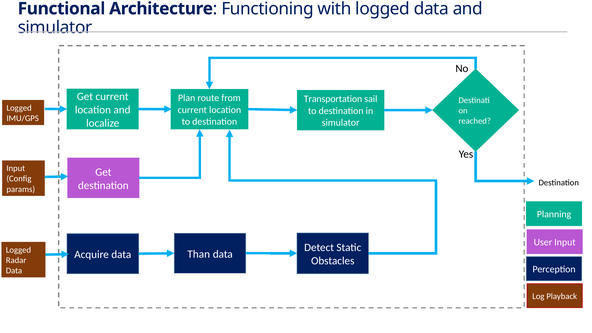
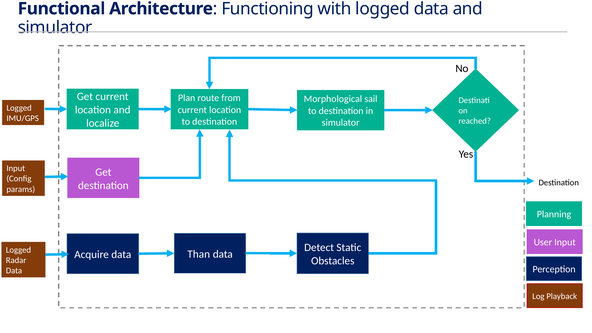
Transportation: Transportation -> Morphological
